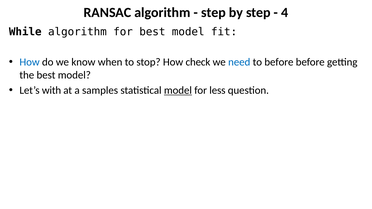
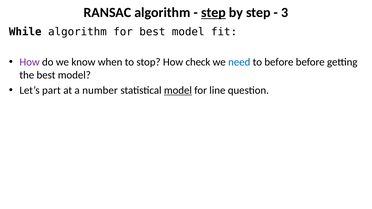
step at (213, 13) underline: none -> present
4: 4 -> 3
How at (30, 62) colour: blue -> purple
with: with -> part
samples: samples -> number
less: less -> line
